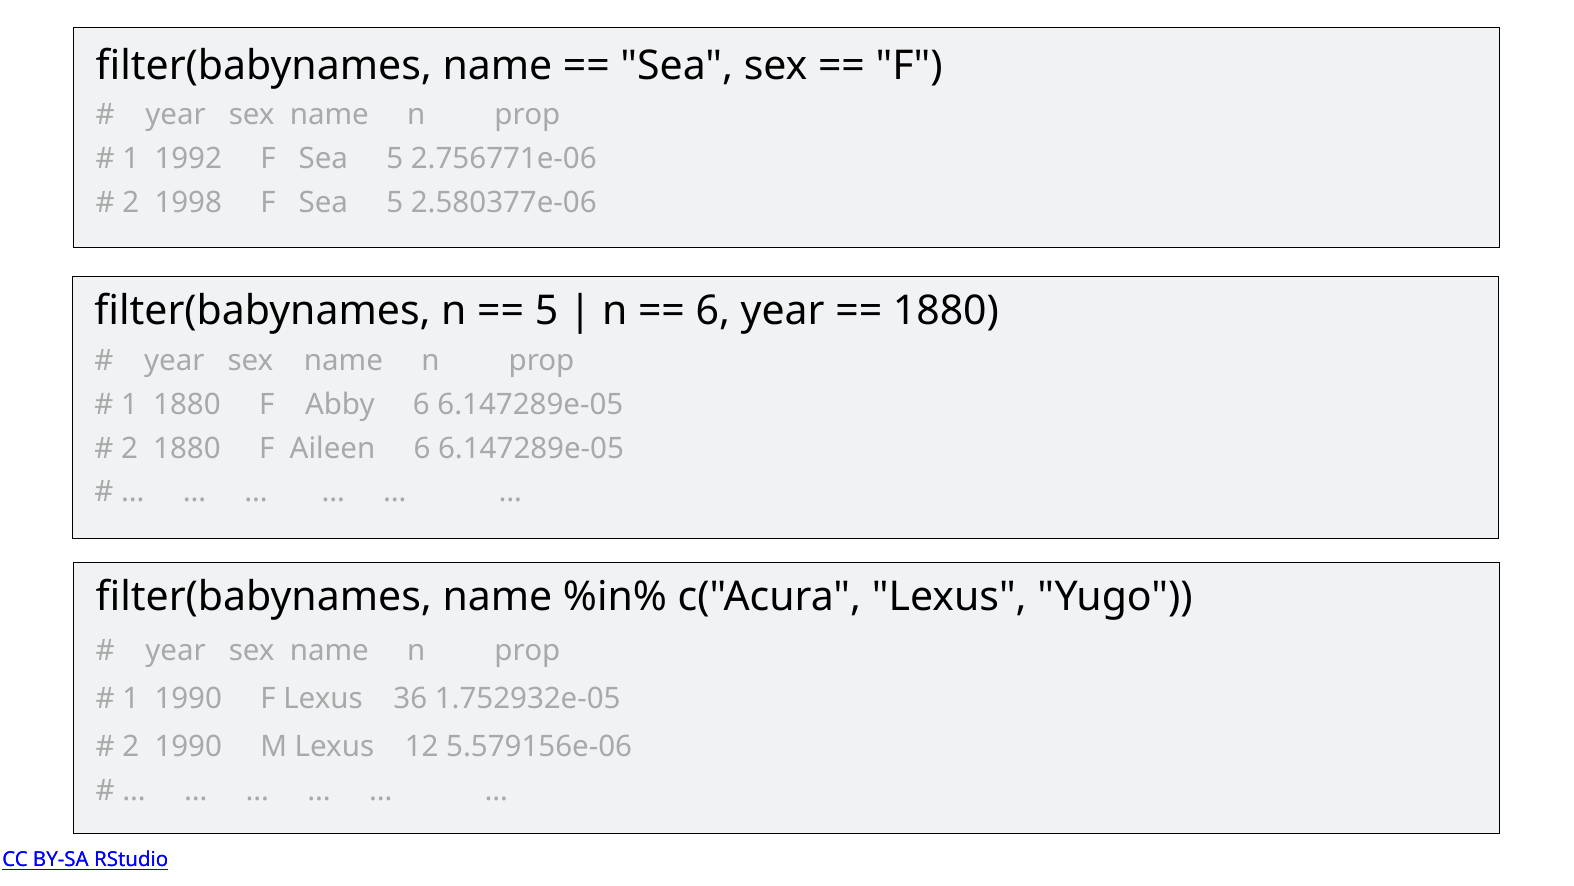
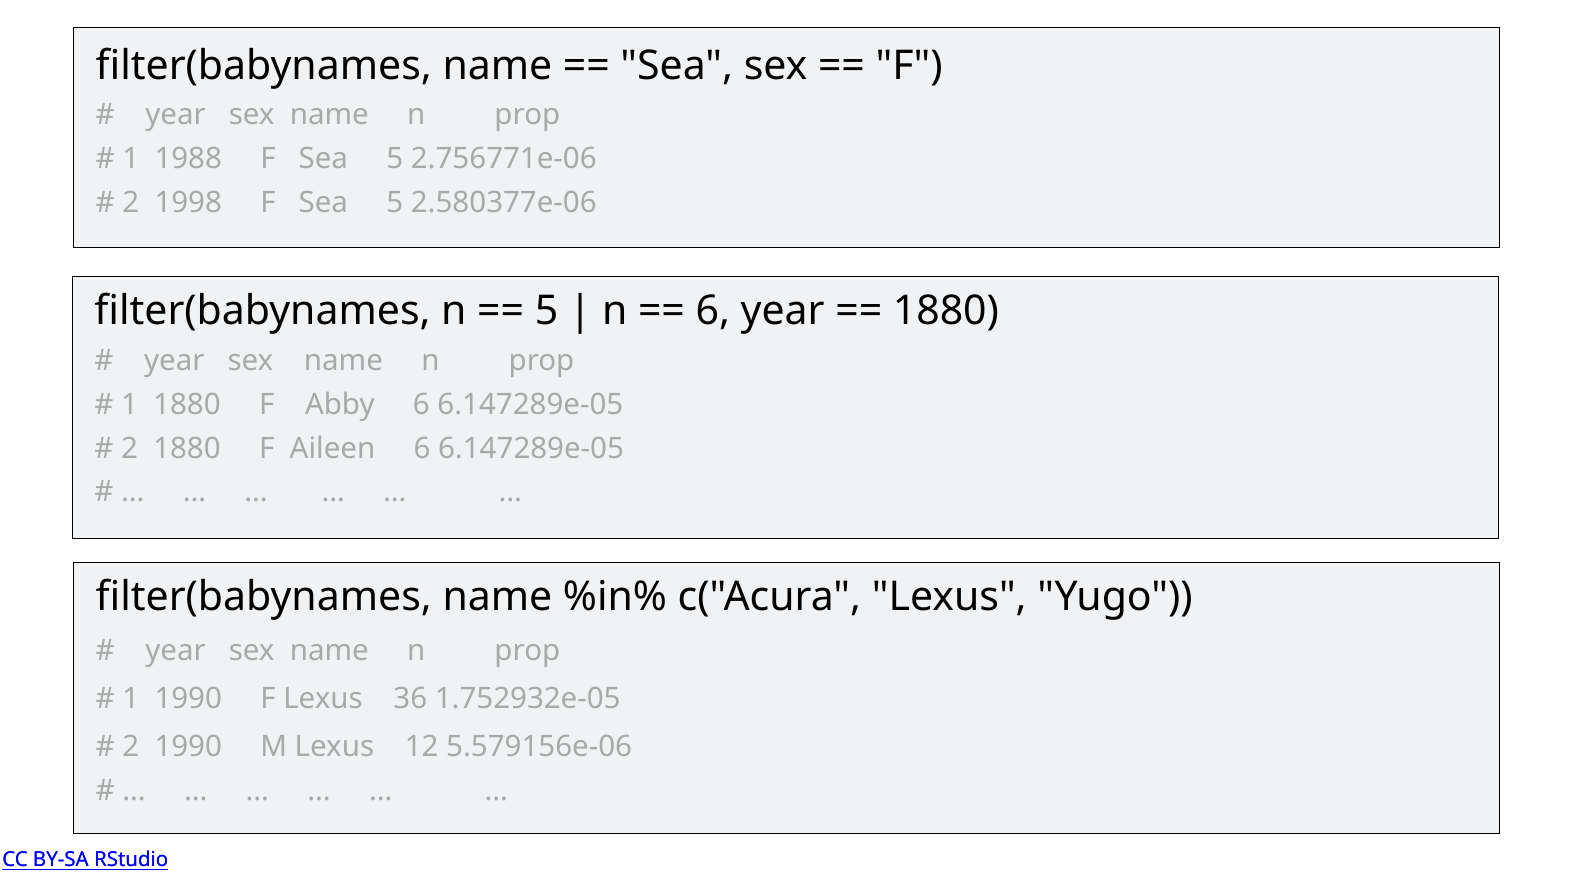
1992: 1992 -> 1988
